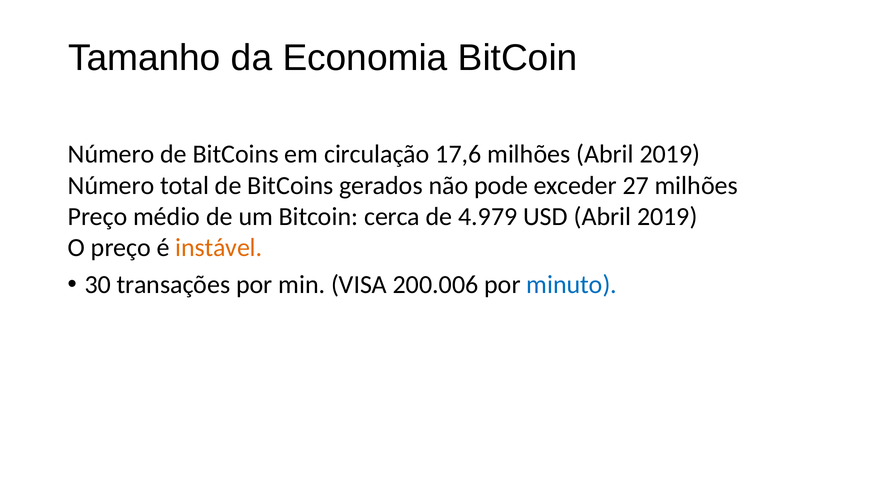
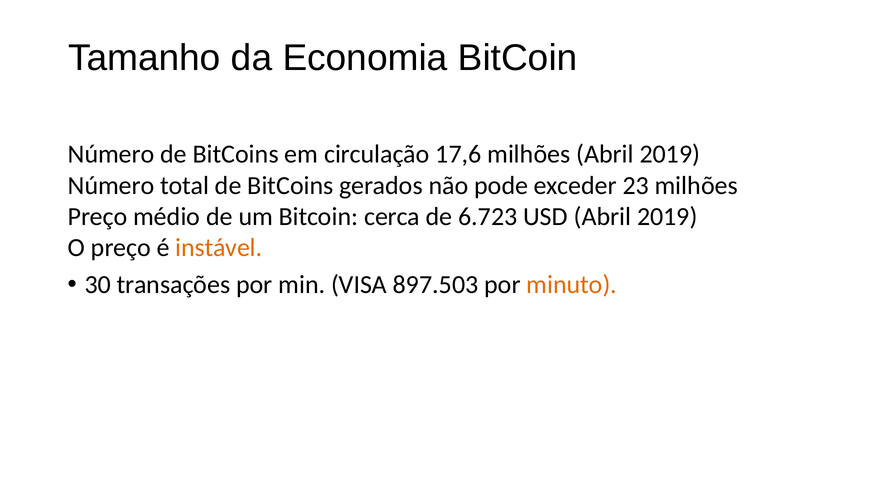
27: 27 -> 23
4.979: 4.979 -> 6.723
200.006: 200.006 -> 897.503
minuto colour: blue -> orange
